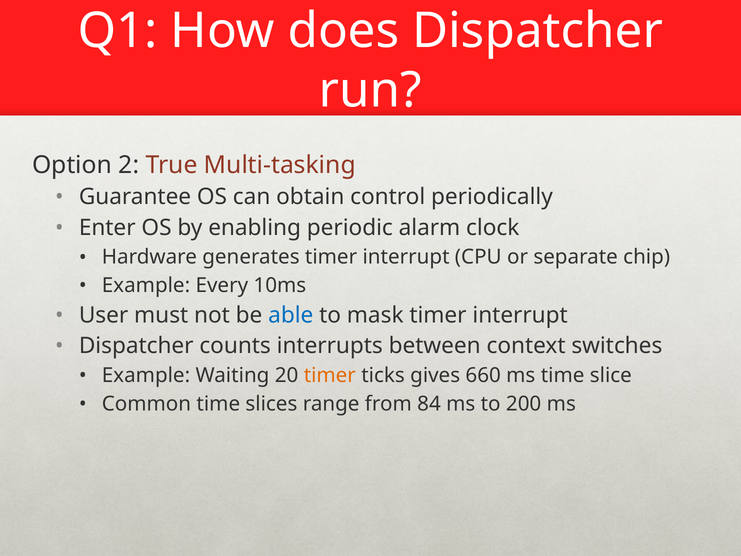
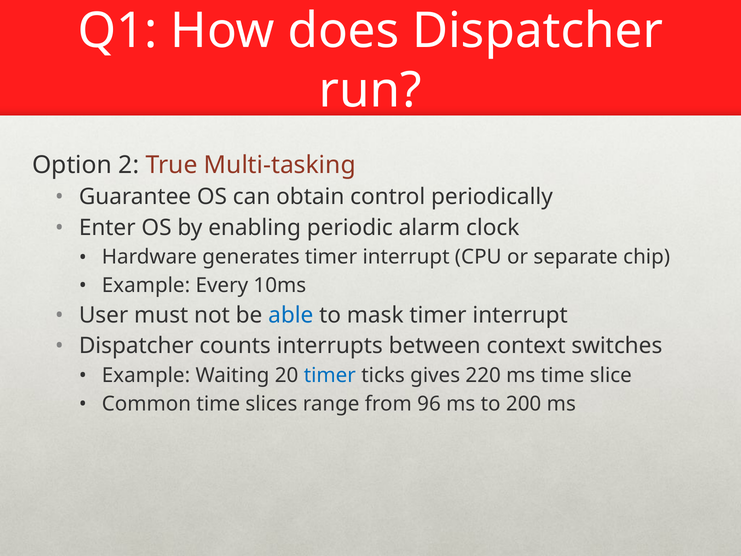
timer at (330, 375) colour: orange -> blue
660: 660 -> 220
84: 84 -> 96
